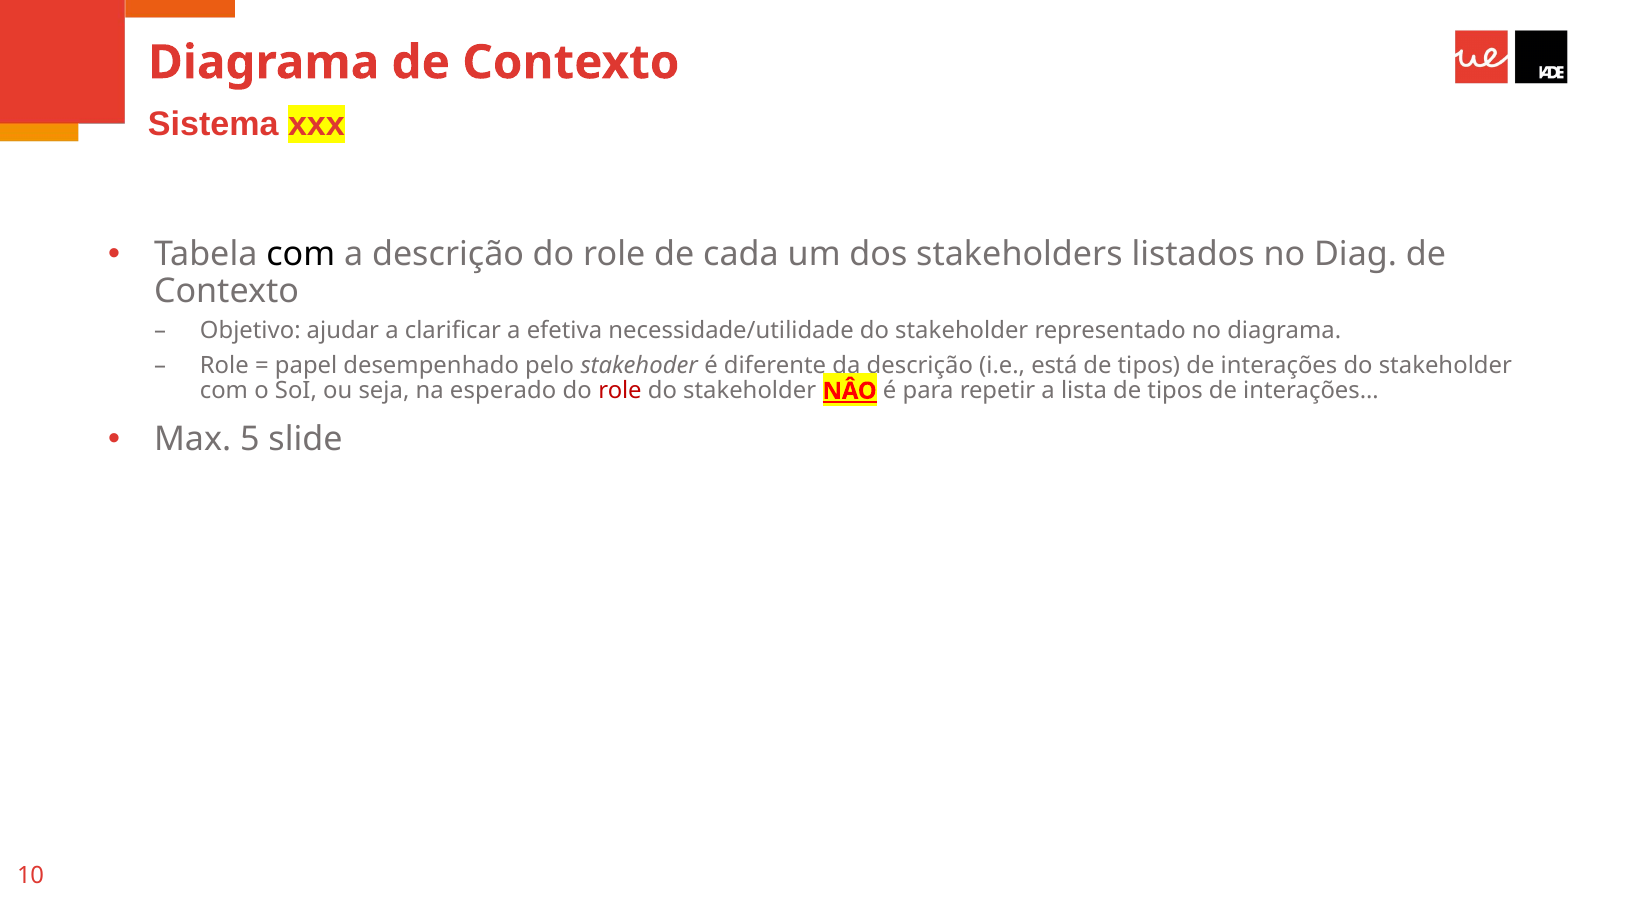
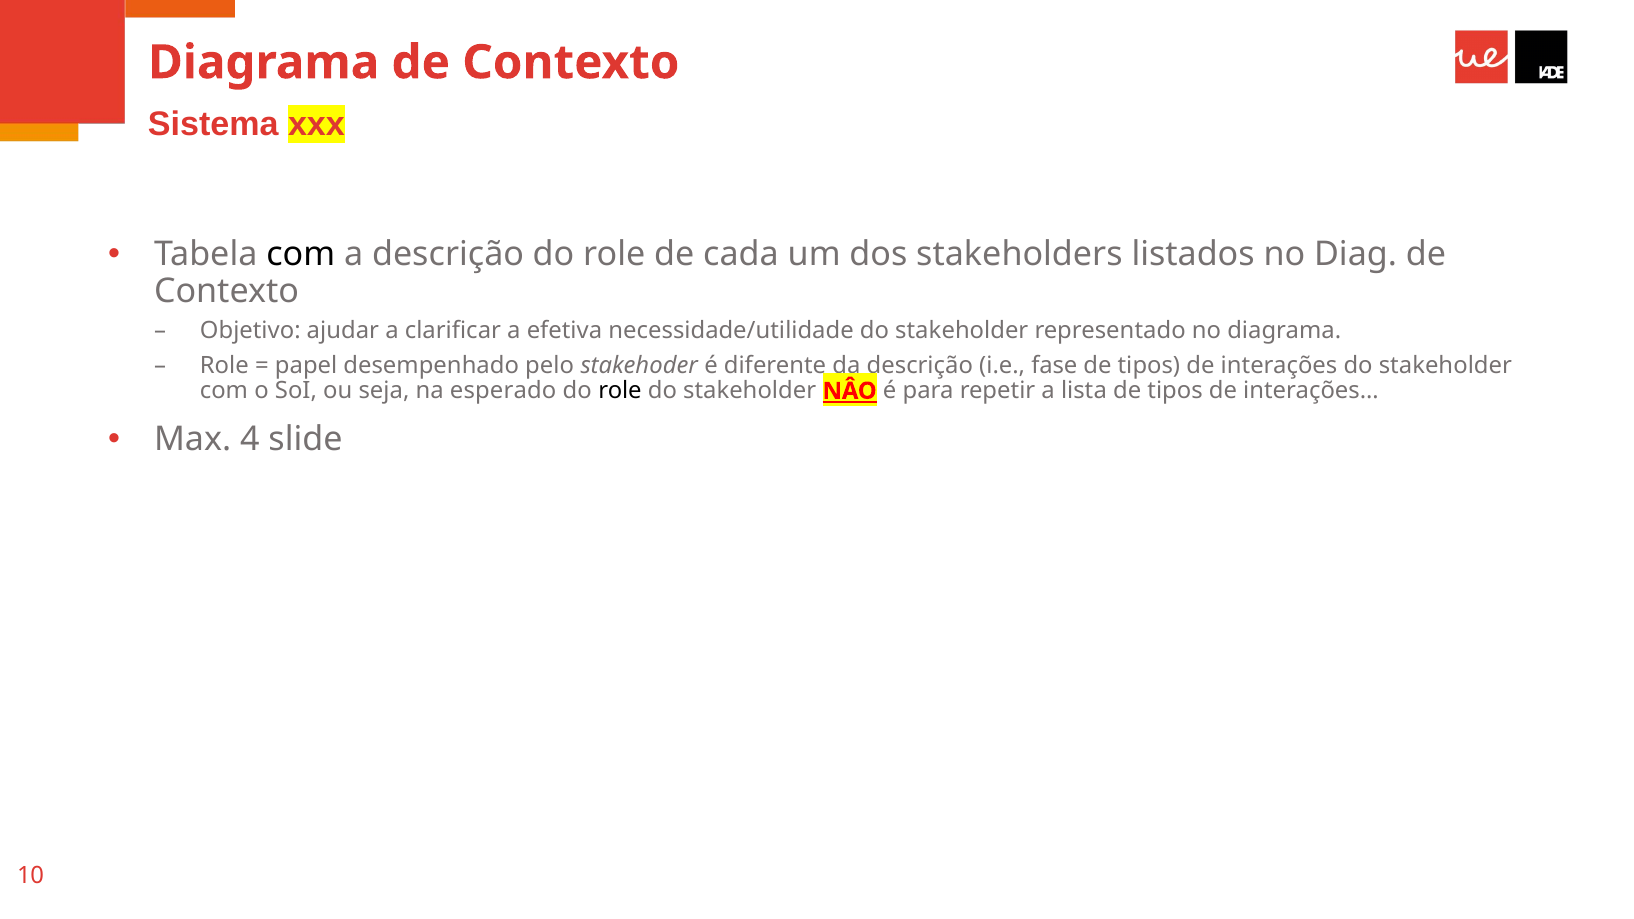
está: está -> fase
role at (620, 391) colour: red -> black
5: 5 -> 4
